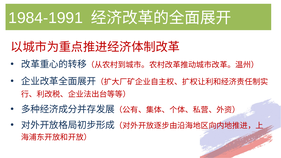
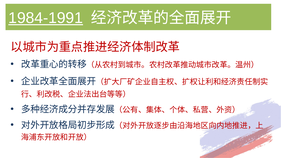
1984-1991 underline: none -> present
